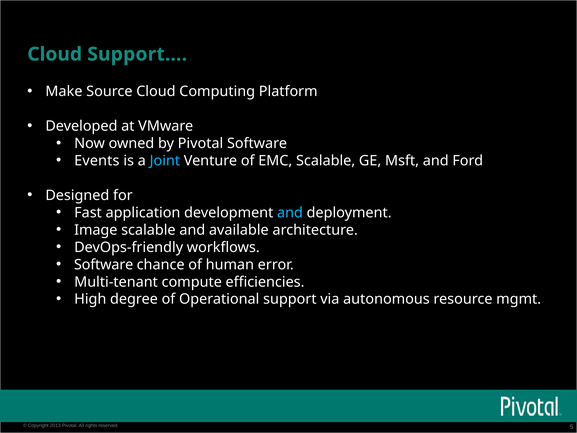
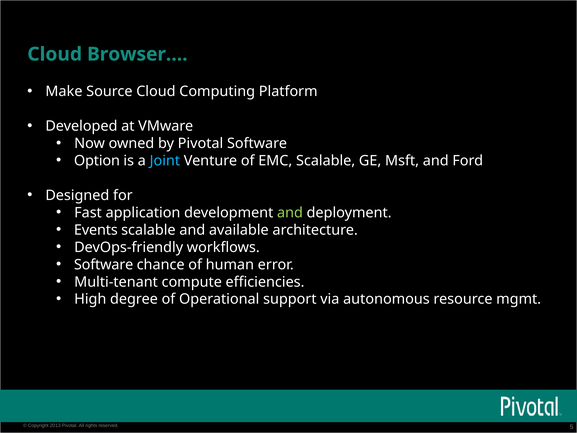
Support…: Support… -> Browser…
Events: Events -> Option
and at (290, 213) colour: light blue -> light green
Image: Image -> Events
